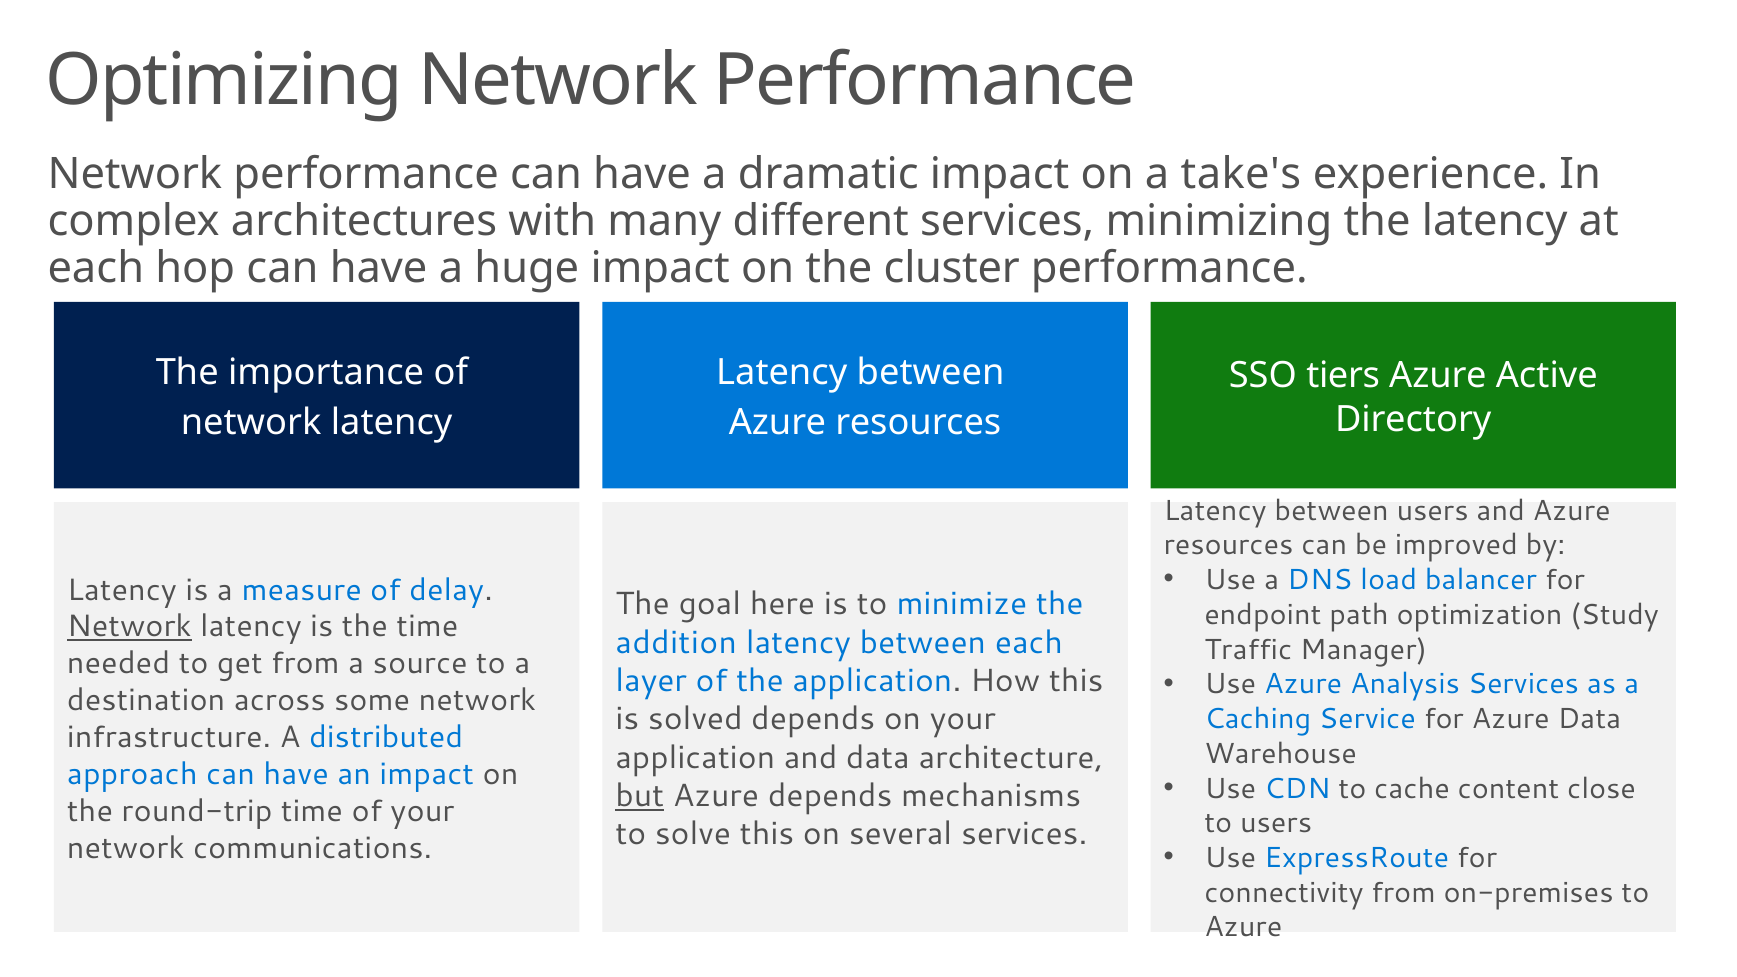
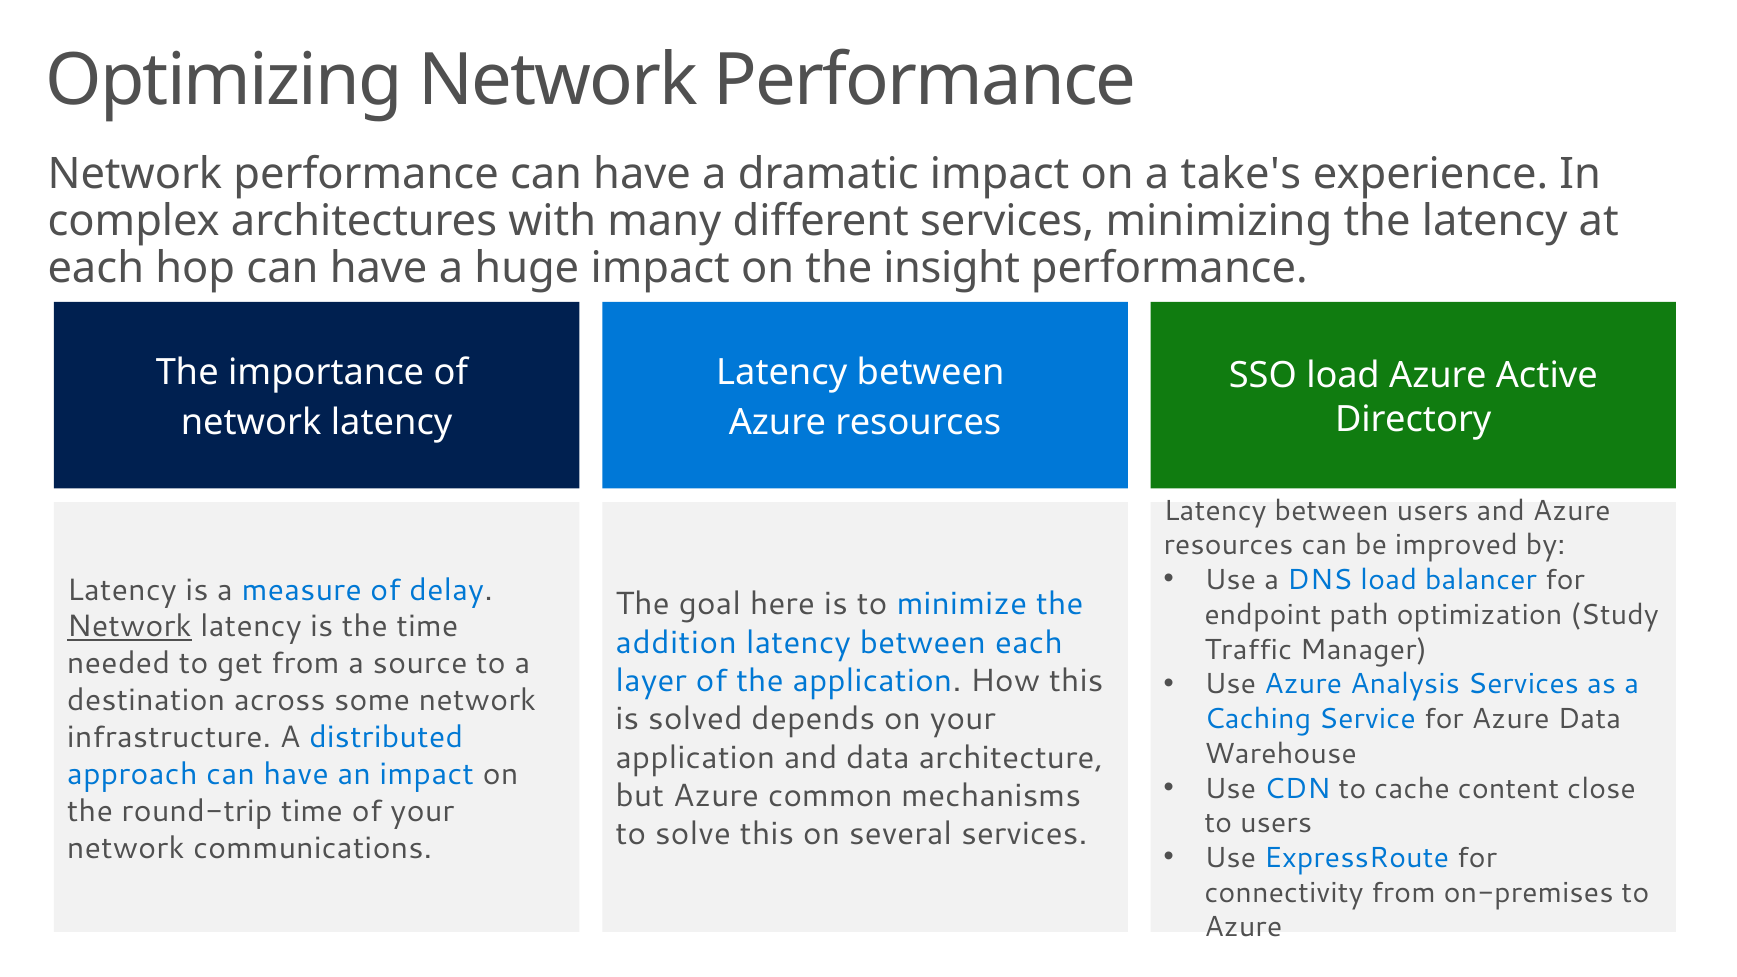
cluster: cluster -> insight
SSO tiers: tiers -> load
but underline: present -> none
Azure depends: depends -> common
